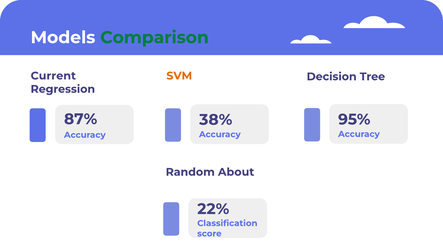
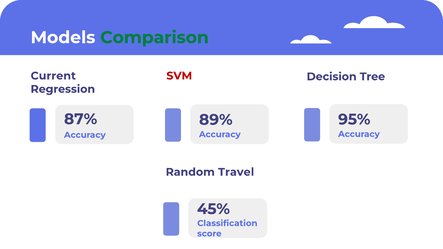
SVM colour: orange -> red
38%: 38% -> 89%
About: About -> Travel
22%: 22% -> 45%
